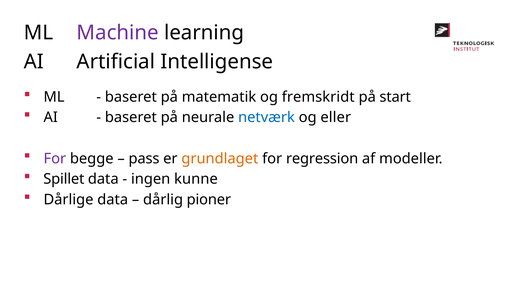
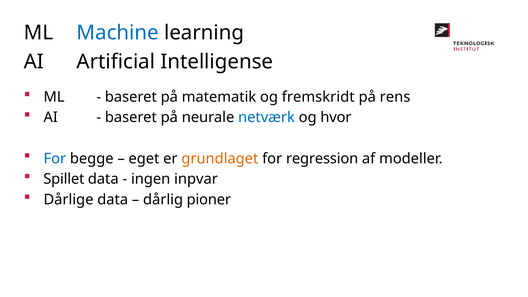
Machine colour: purple -> blue
start: start -> rens
eller: eller -> hvor
For at (55, 159) colour: purple -> blue
pass: pass -> eget
kunne: kunne -> inpvar
